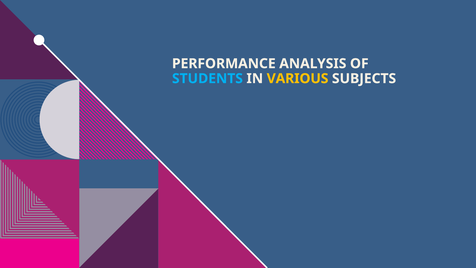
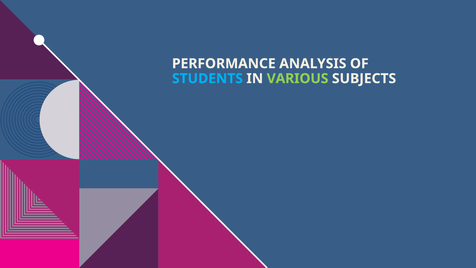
VARIOUS colour: yellow -> light green
